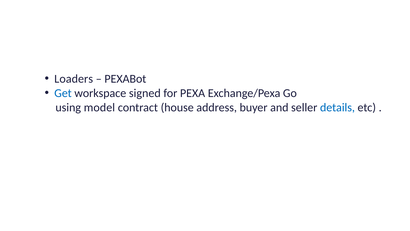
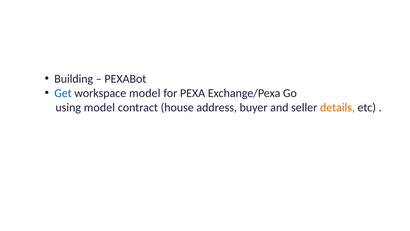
Loaders: Loaders -> Building
workspace signed: signed -> model
details colour: blue -> orange
